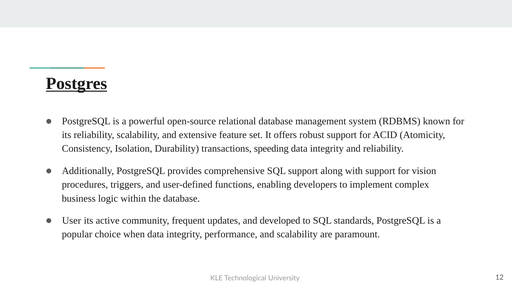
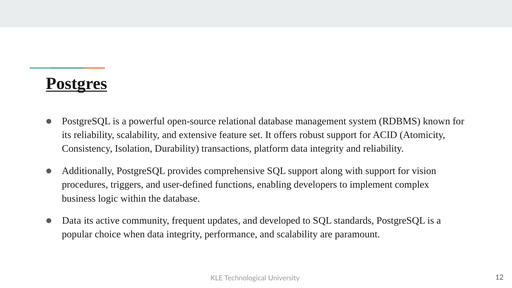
speeding: speeding -> platform
User at (72, 221): User -> Data
